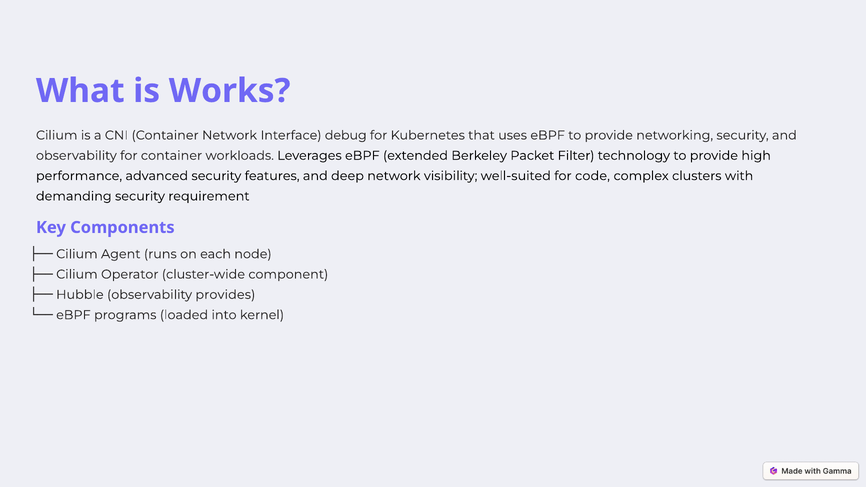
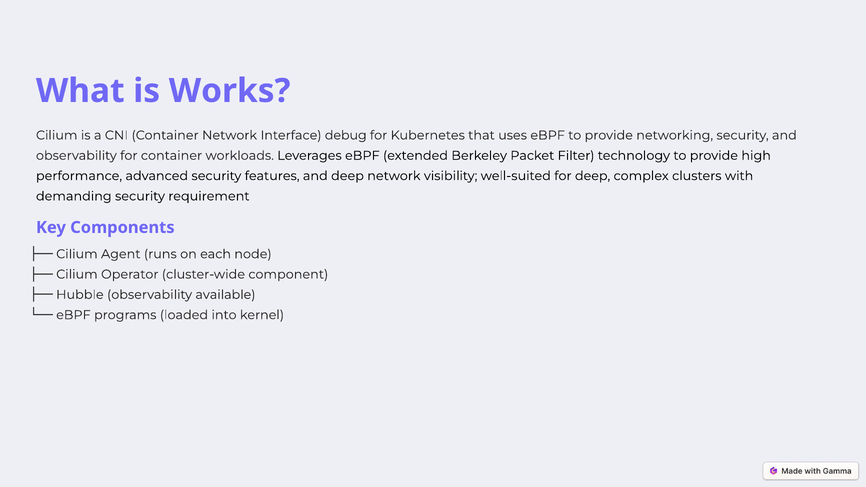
for code: code -> deep
provides: provides -> available
